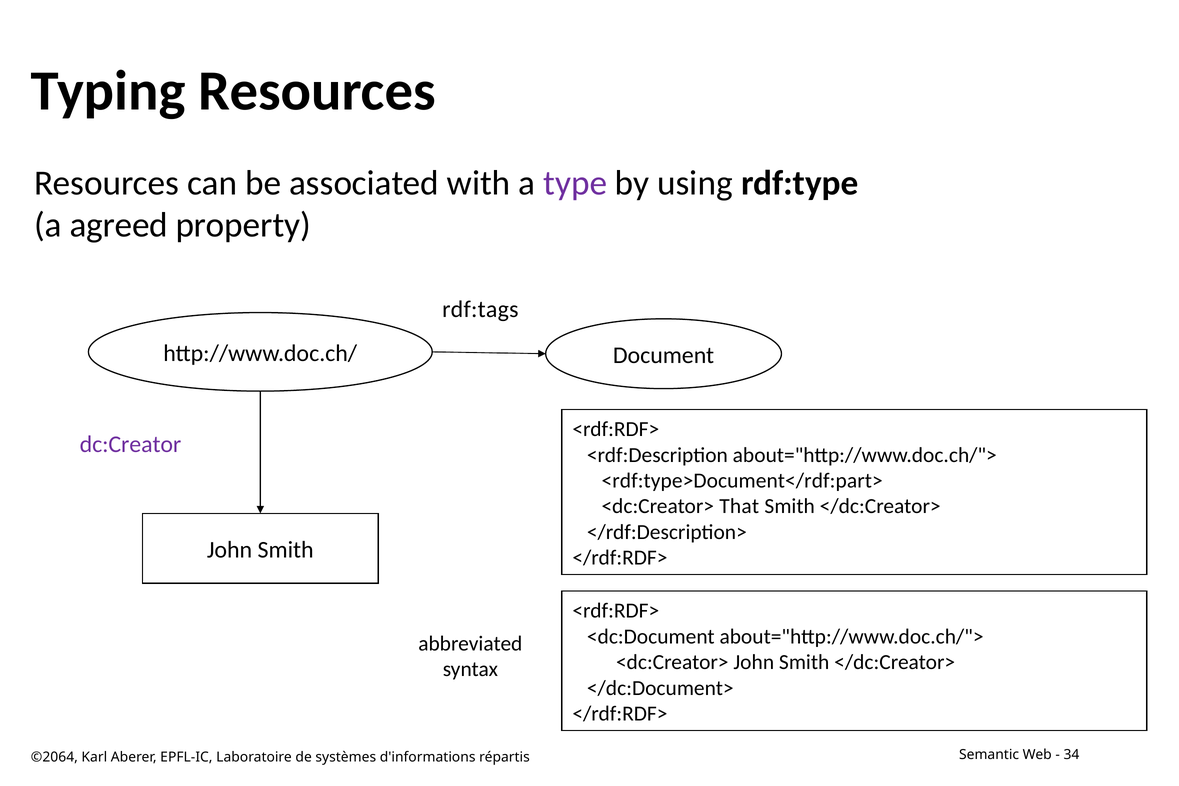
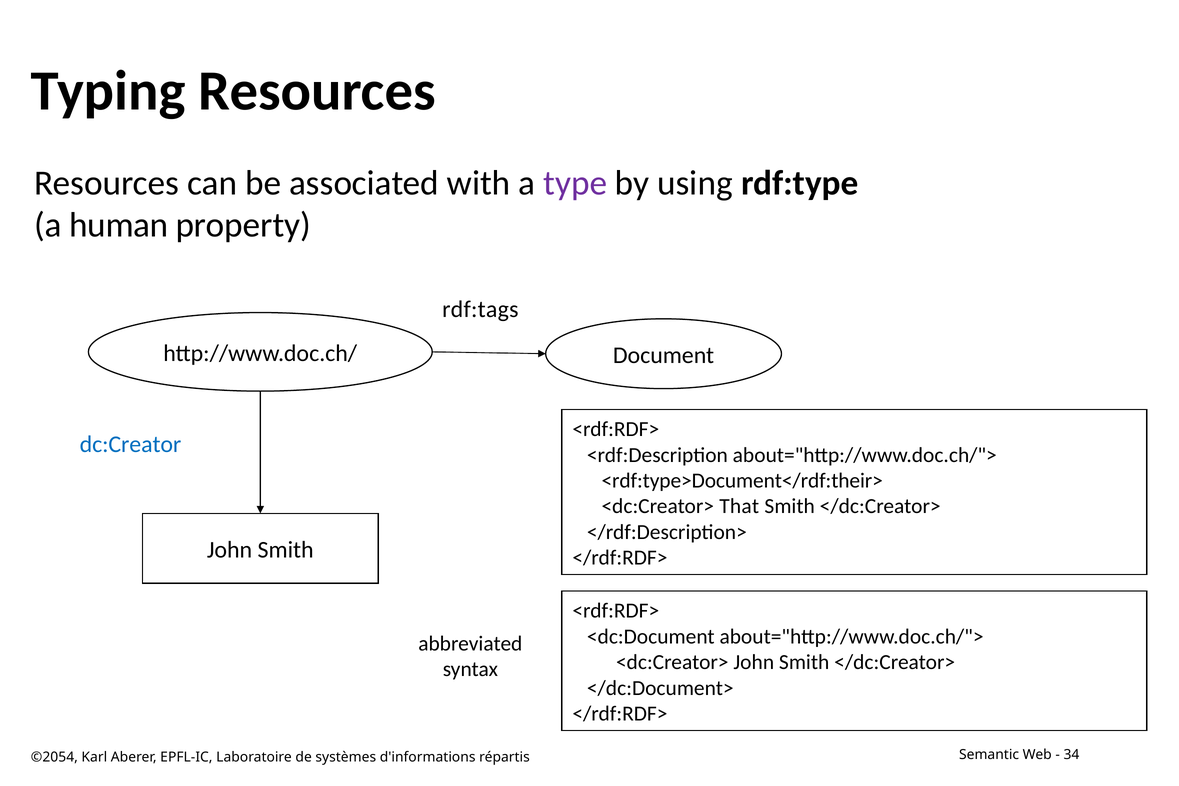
agreed: agreed -> human
dc:Creator colour: purple -> blue
<rdf:type>Document</rdf:part>: <rdf:type>Document</rdf:part> -> <rdf:type>Document</rdf:their>
©2064: ©2064 -> ©2054
